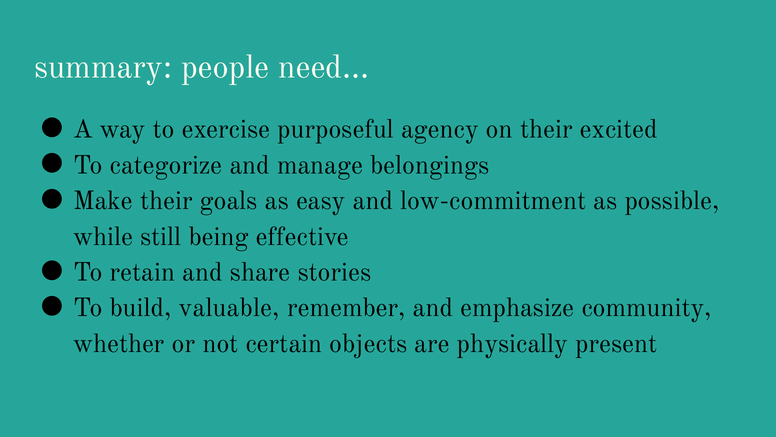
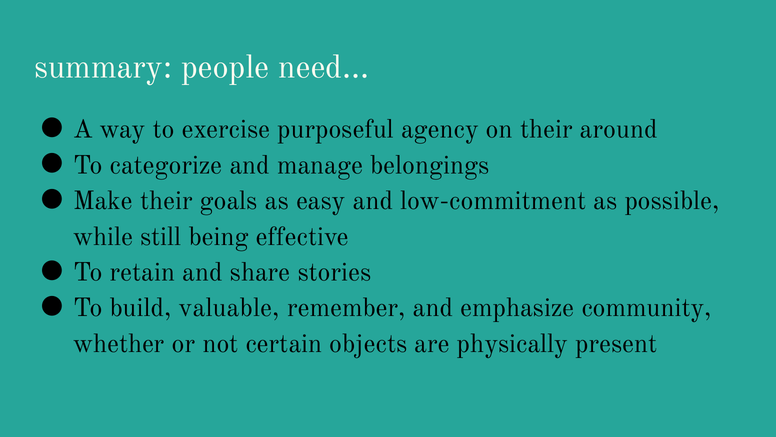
excited: excited -> around
